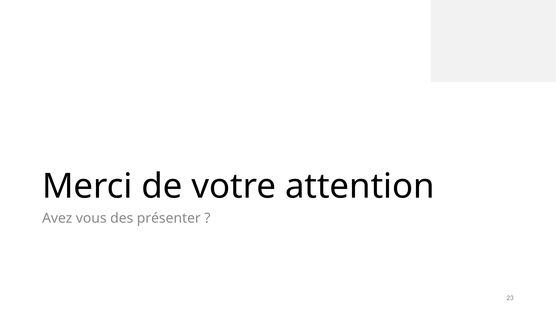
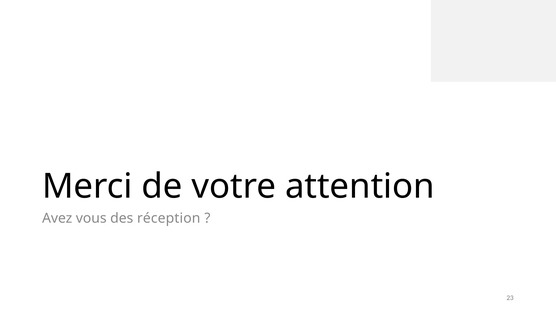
présenter: présenter -> réception
